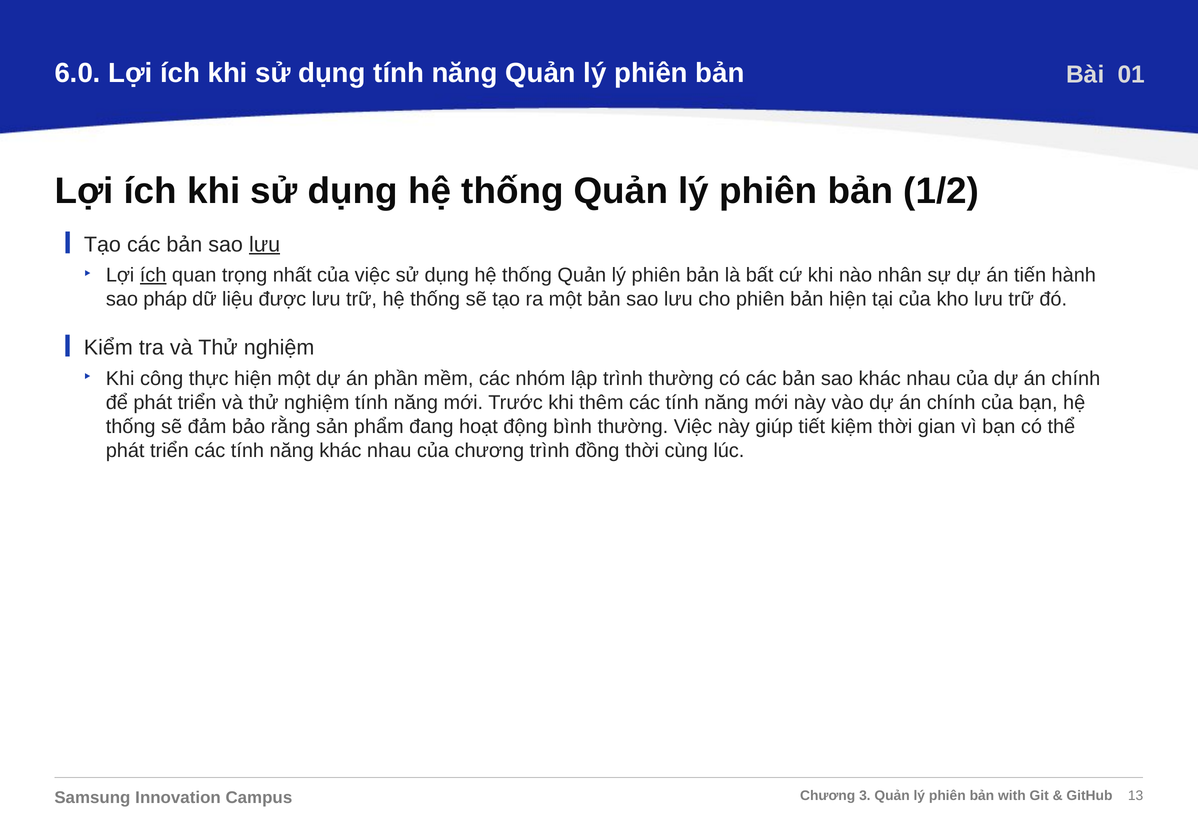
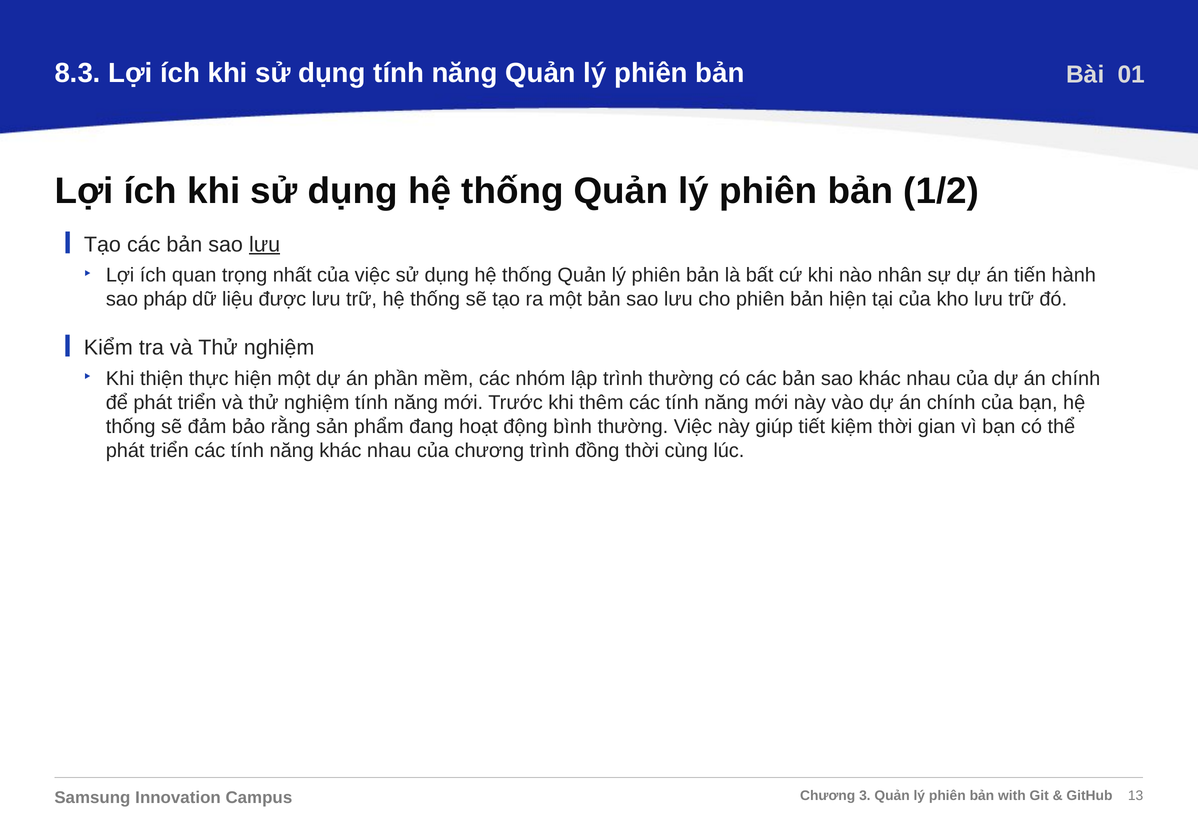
6.0: 6.0 -> 8.3
ích at (153, 275) underline: present -> none
công: công -> thiện
